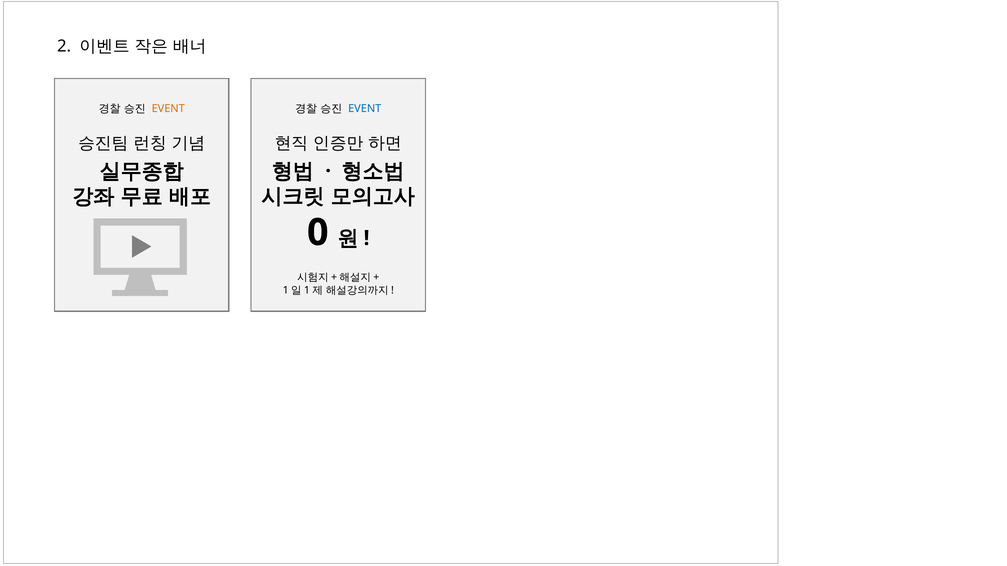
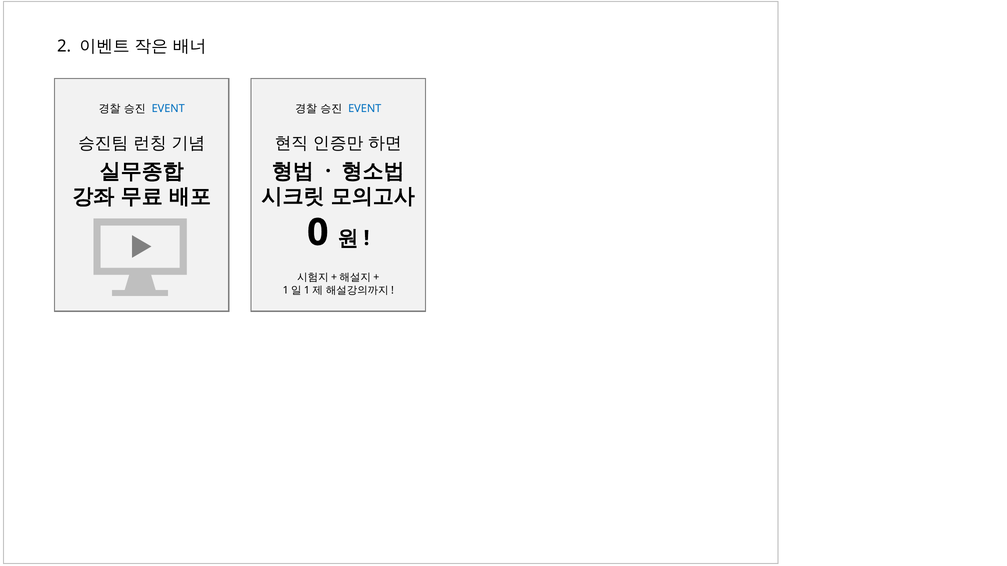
EVENT at (168, 109) colour: orange -> blue
